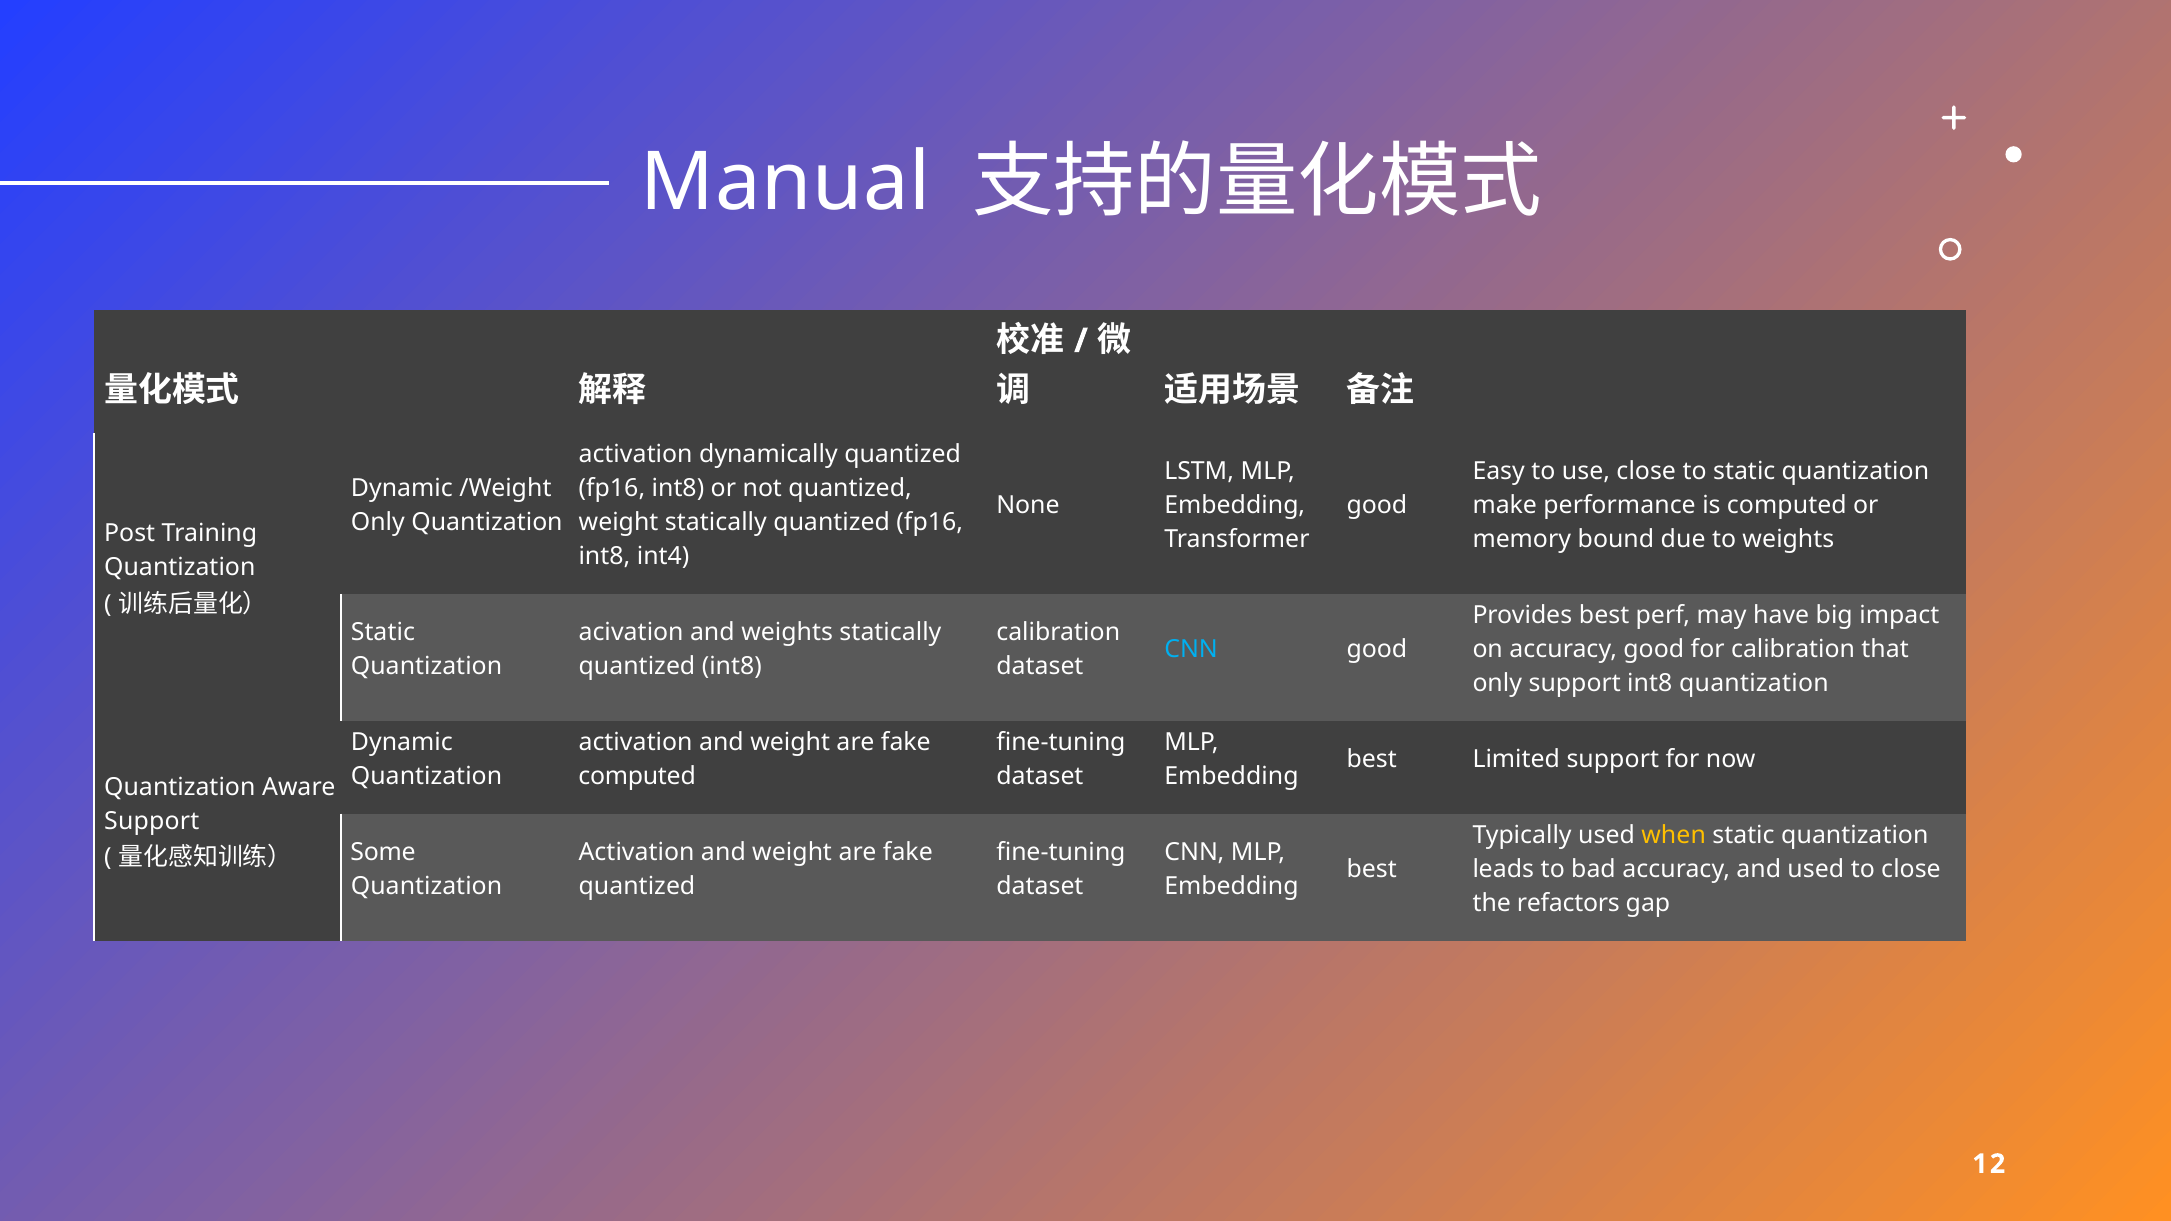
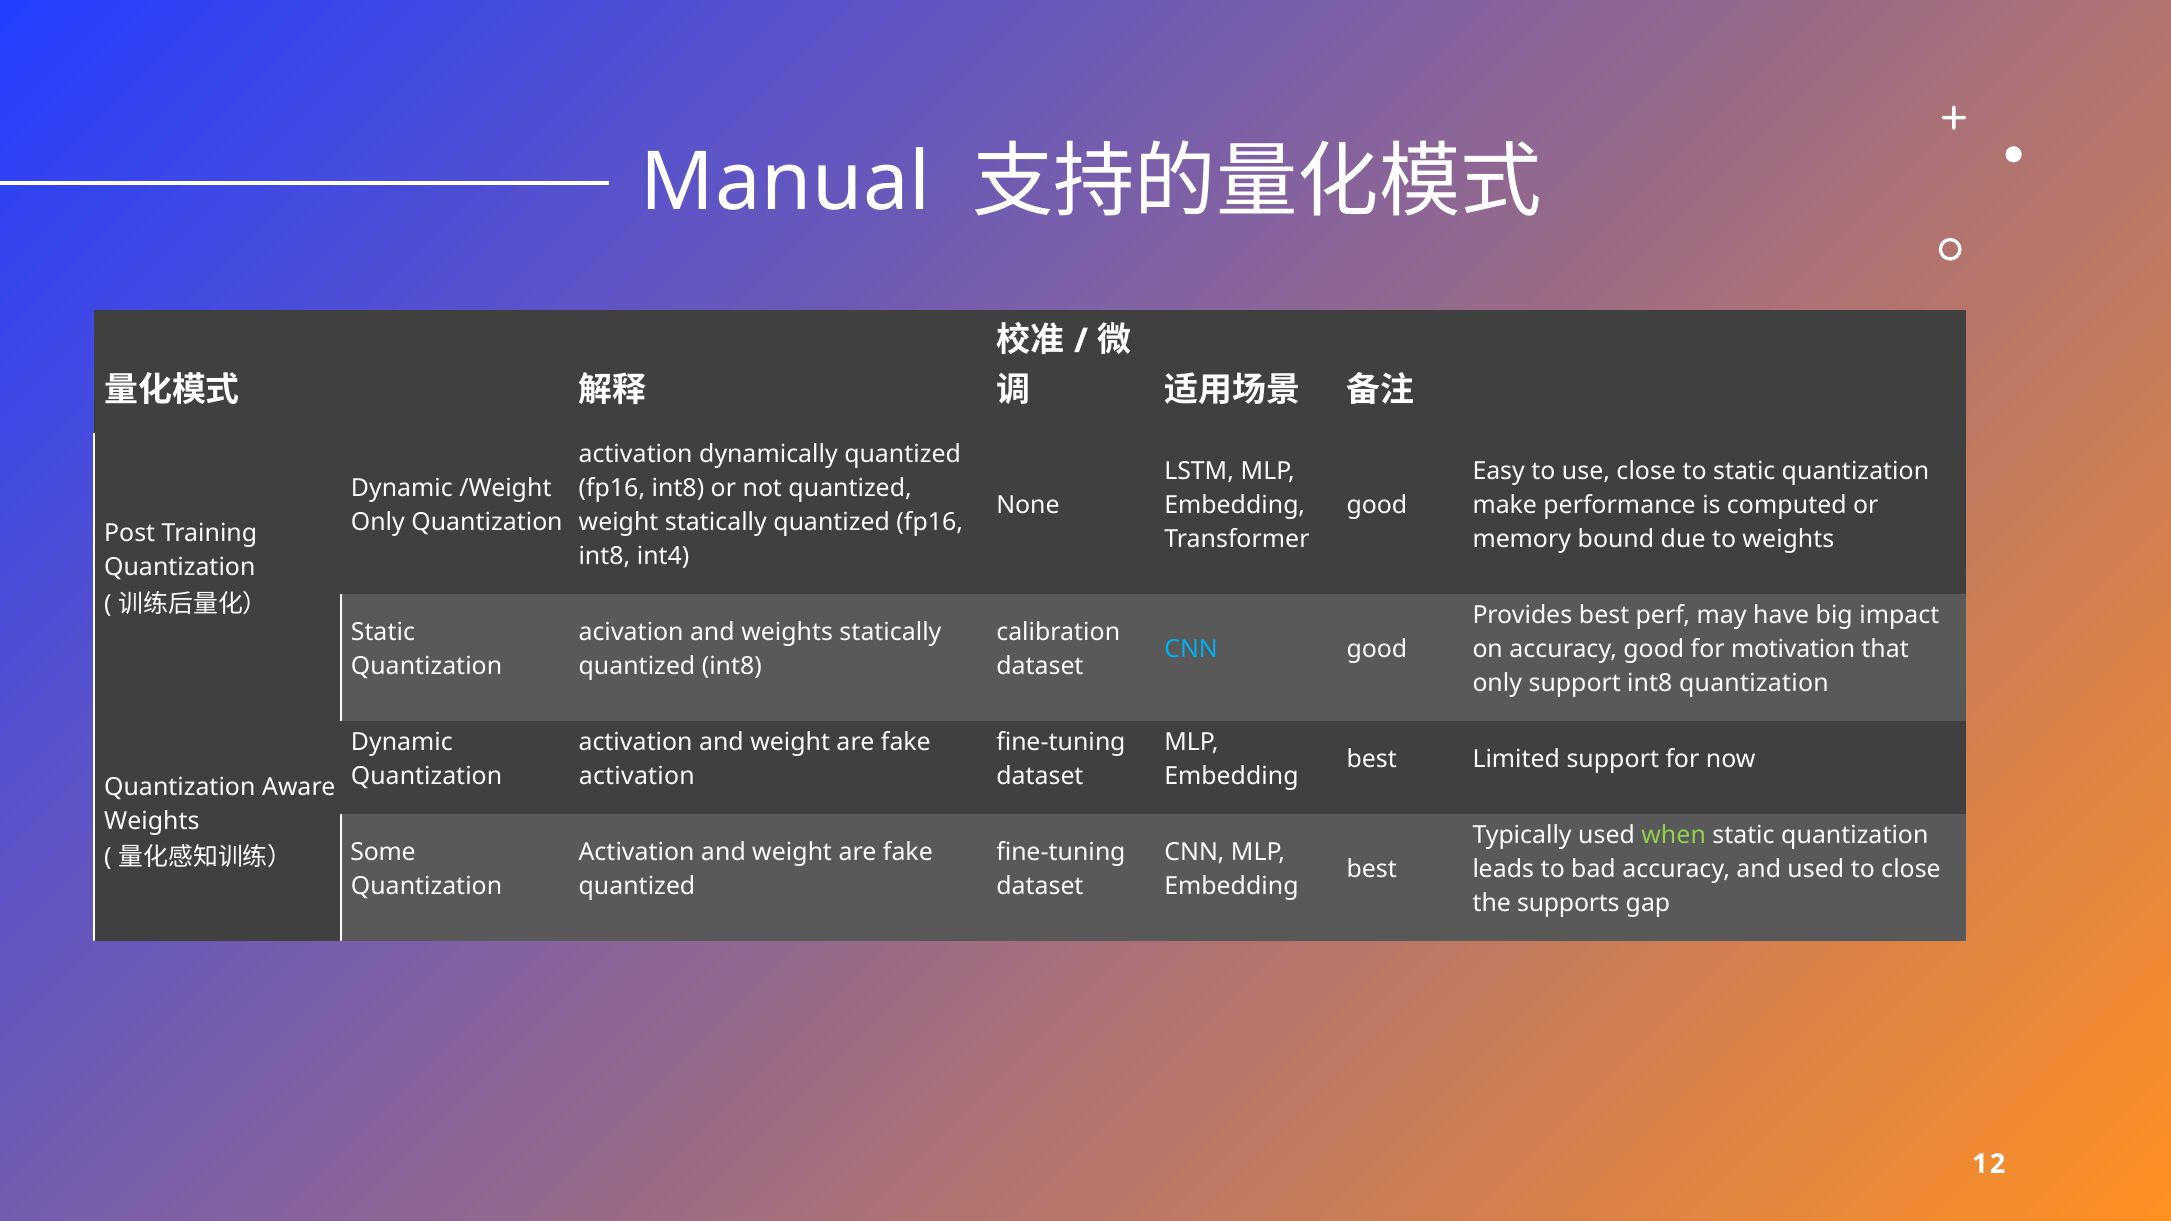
for calibration: calibration -> motivation
computed at (637, 776): computed -> activation
Support at (152, 821): Support -> Weights
when colour: yellow -> light green
refactors: refactors -> supports
